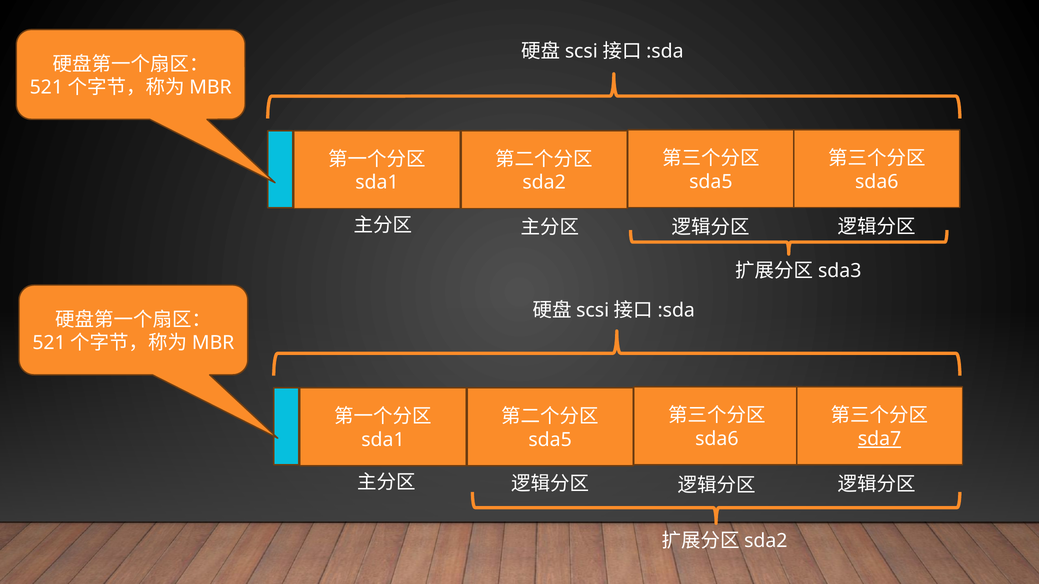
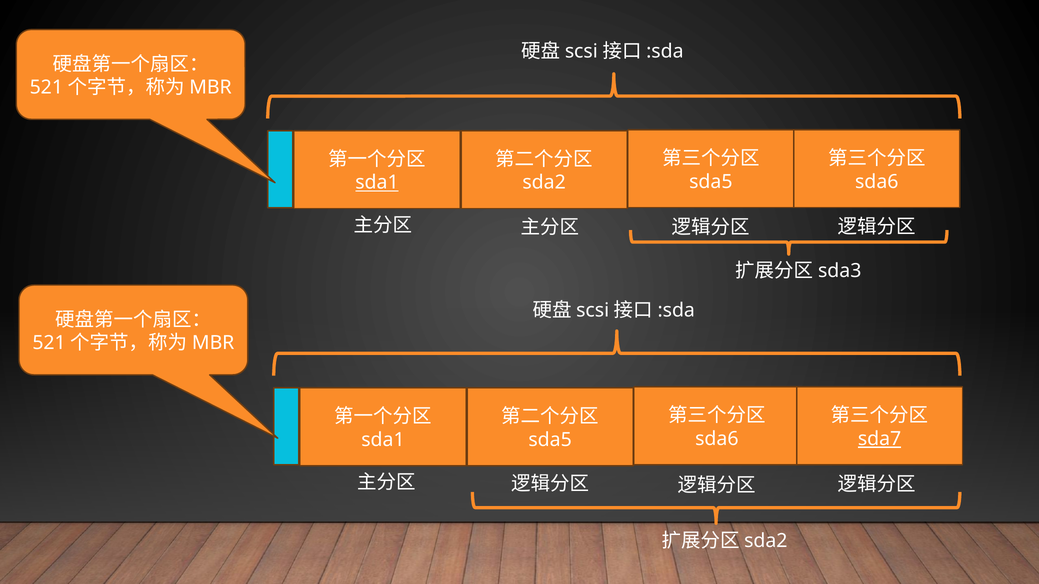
sda1 at (377, 183) underline: none -> present
